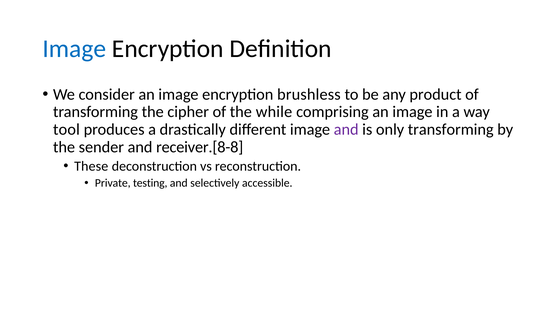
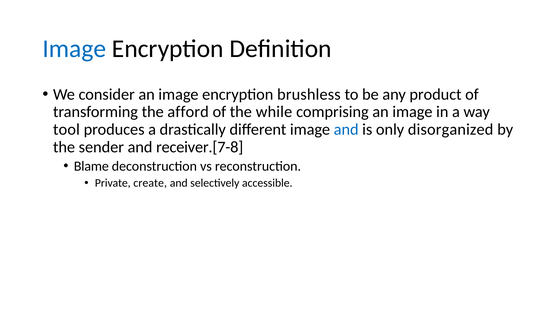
cipher: cipher -> afford
and at (346, 129) colour: purple -> blue
only transforming: transforming -> disorganized
receiver.[8-8: receiver.[8-8 -> receiver.[7-8
These: These -> Blame
testing: testing -> create
